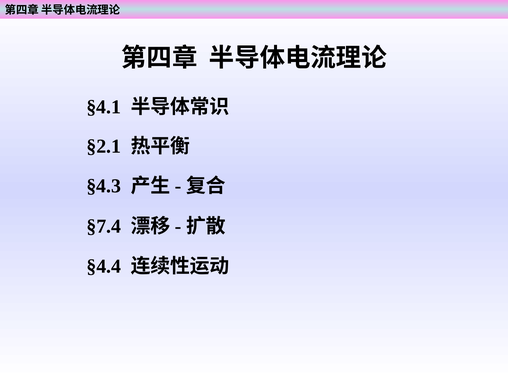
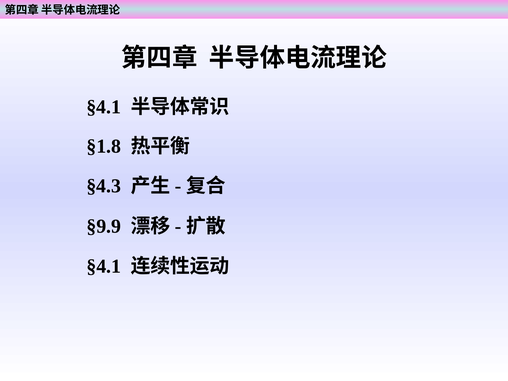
§2.1: §2.1 -> §1.8
§7.4: §7.4 -> §9.9
§4.4 at (104, 266): §4.4 -> §4.1
